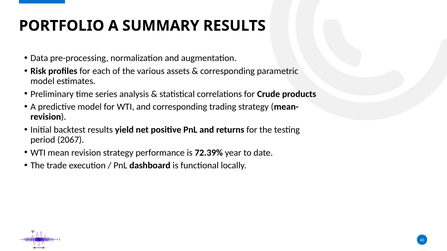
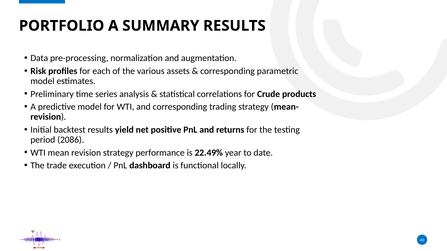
2067: 2067 -> 2086
72.39%: 72.39% -> 22.49%
